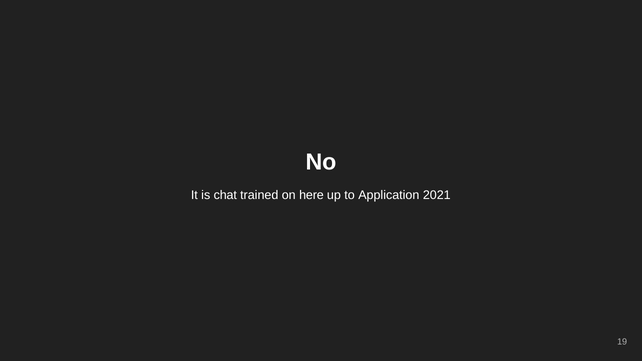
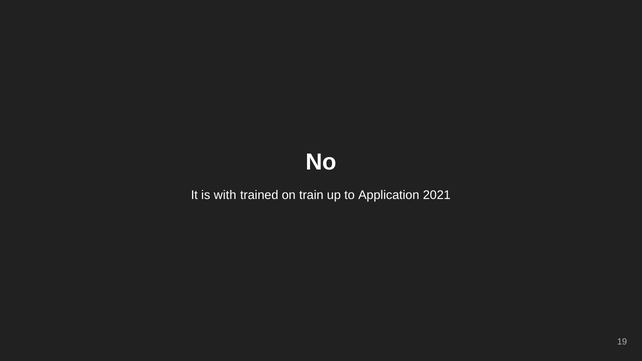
chat: chat -> with
here: here -> train
